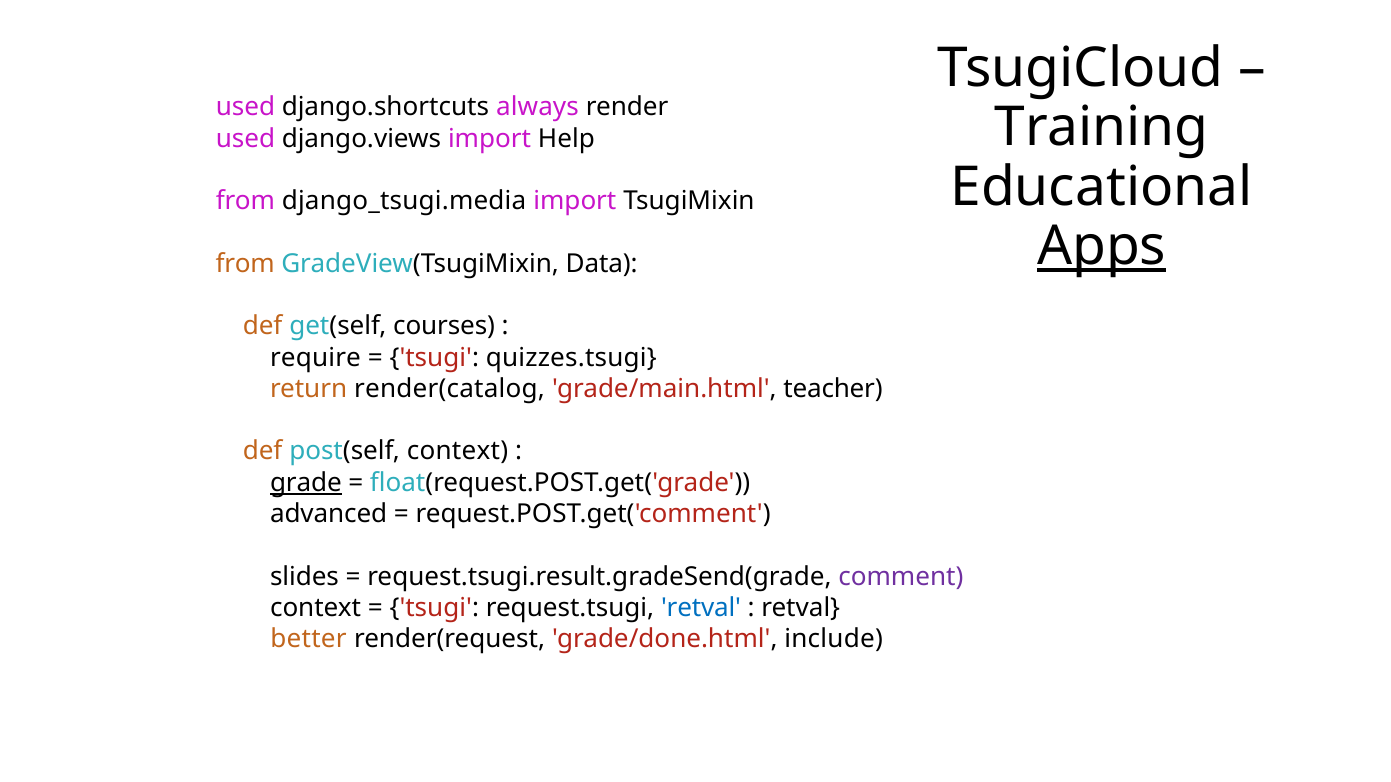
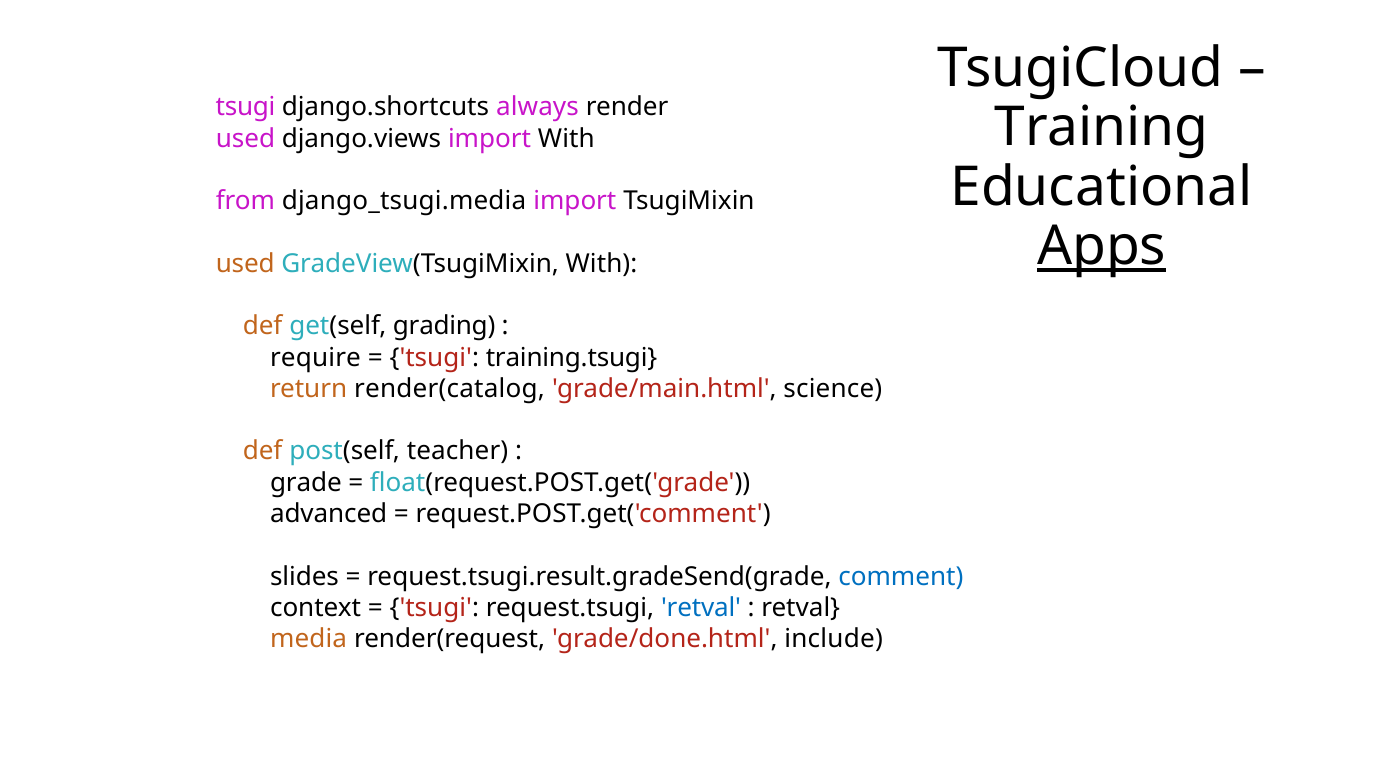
used at (245, 107): used -> tsugi
import Help: Help -> With
from at (245, 264): from -> used
GradeView(TsugiMixin Data: Data -> With
courses: courses -> grading
quizzes.tsugi: quizzes.tsugi -> training.tsugi
teacher: teacher -> science
post(self context: context -> teacher
grade underline: present -> none
comment colour: purple -> blue
better: better -> media
